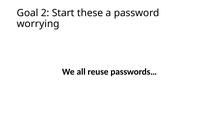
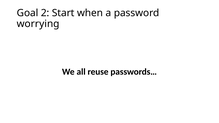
these: these -> when
